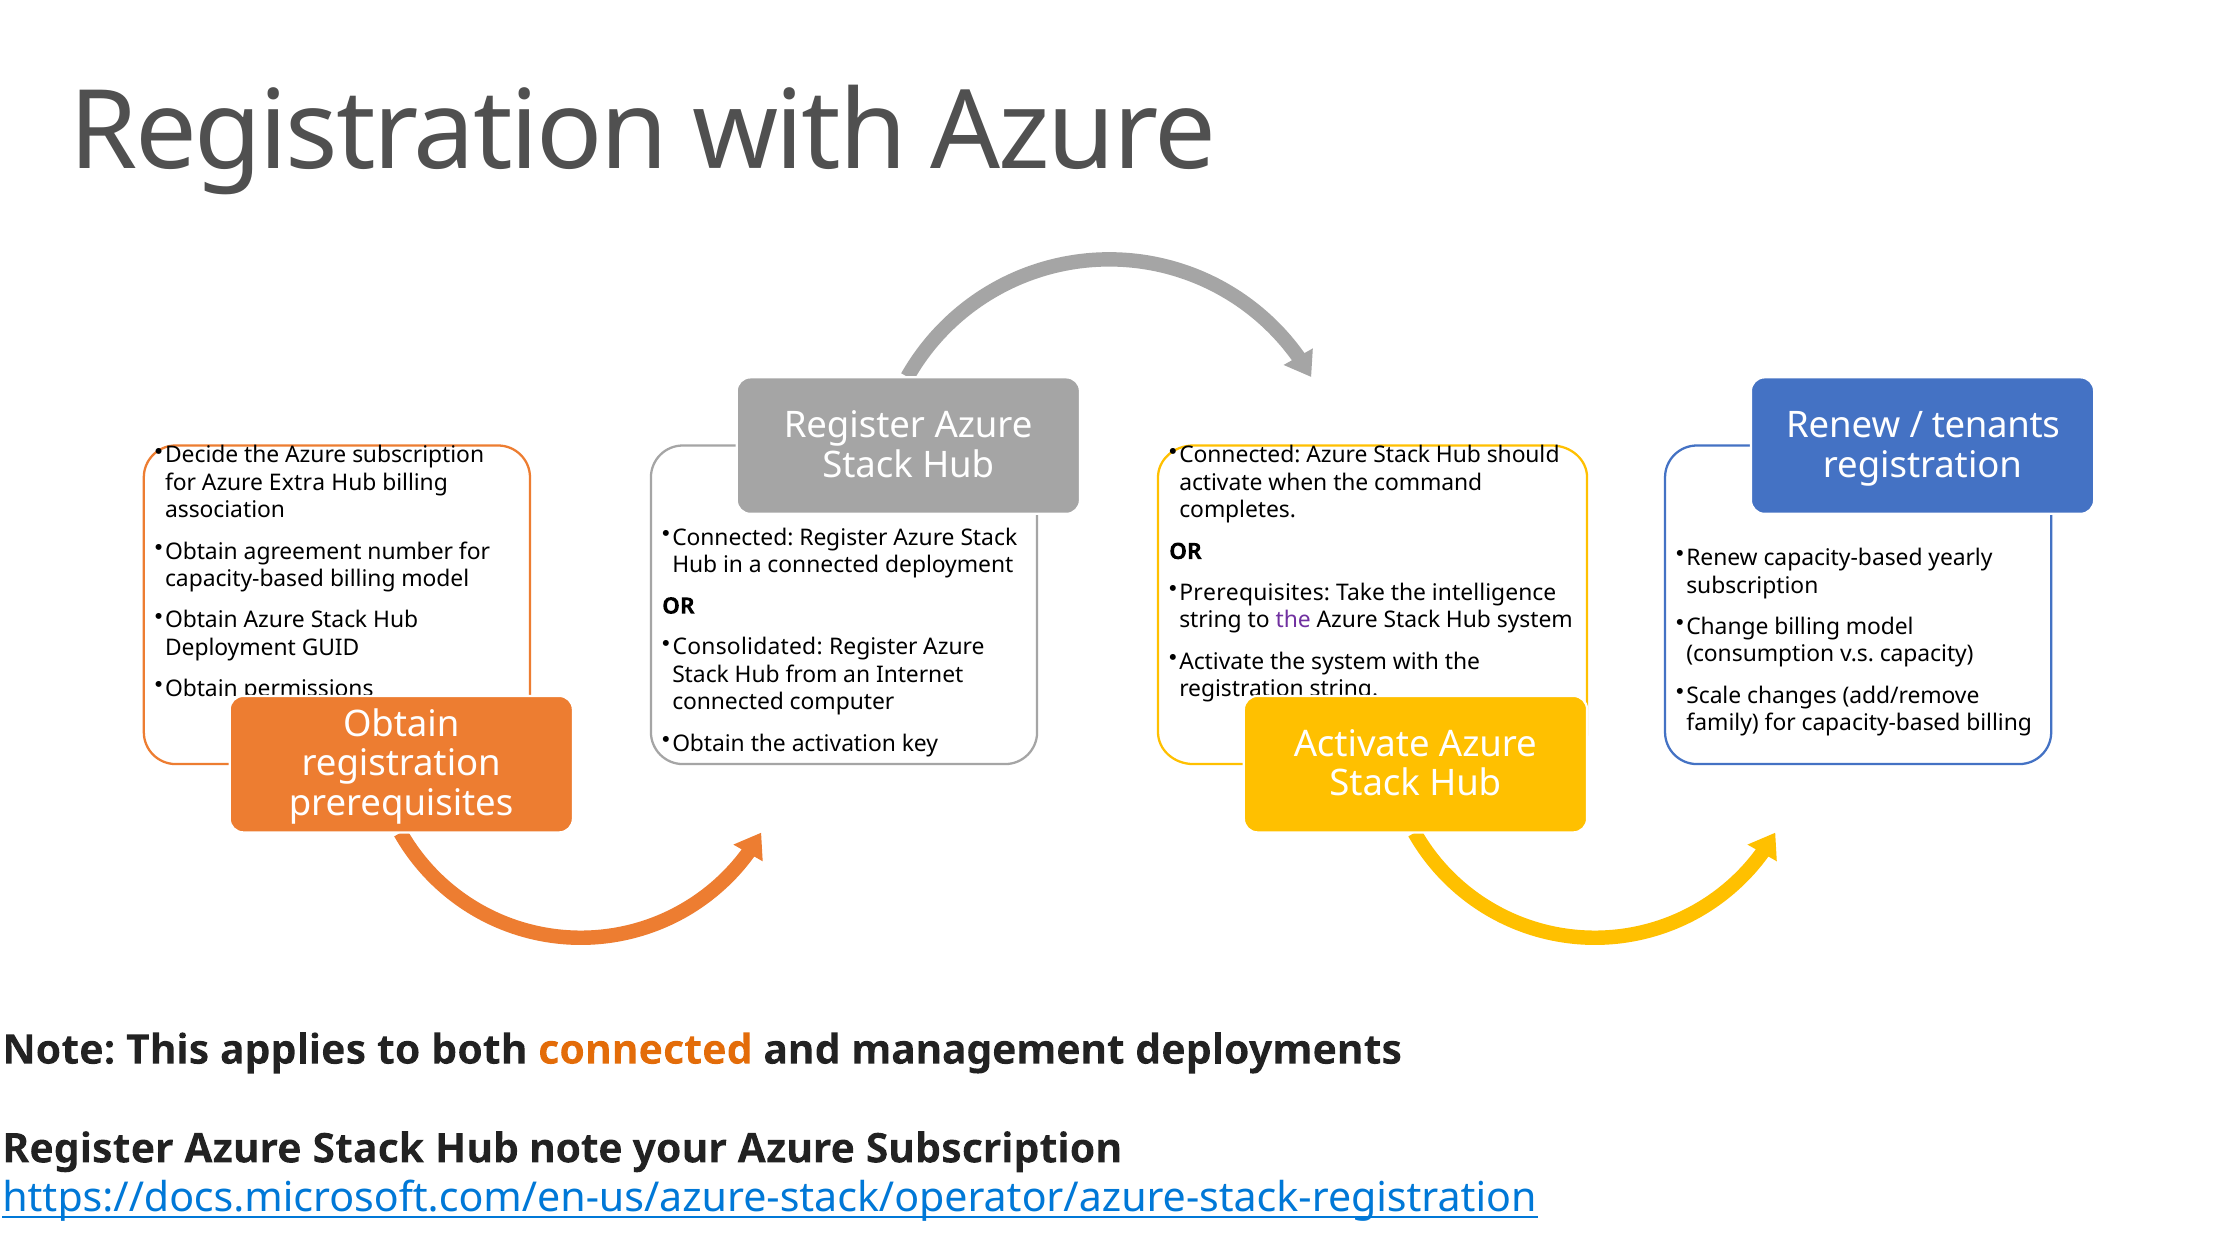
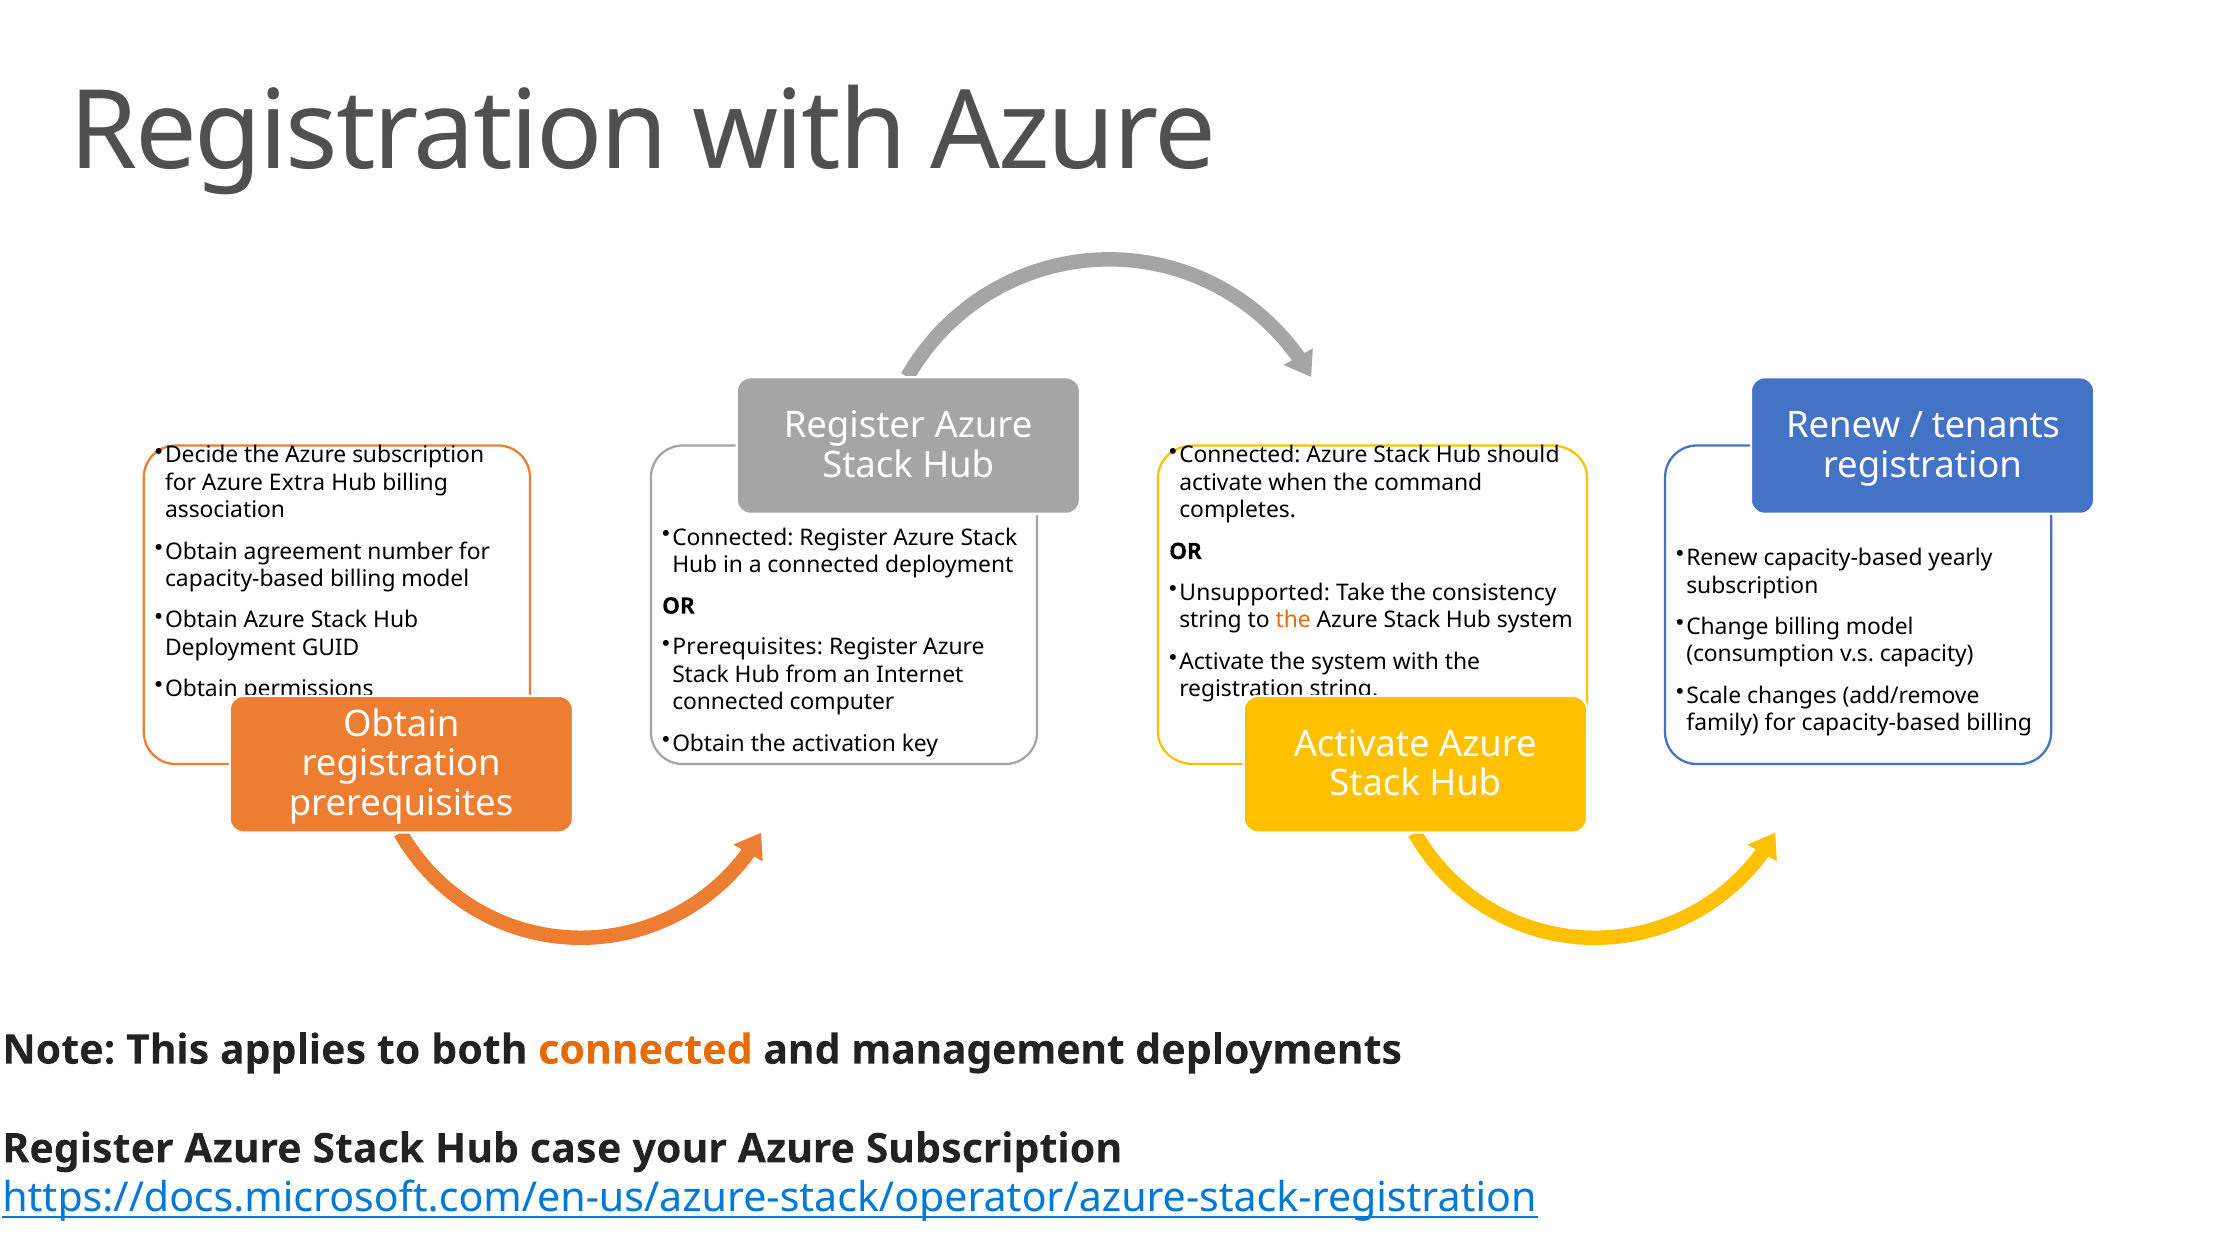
Prerequisites at (1255, 593): Prerequisites -> Unsupported
intelligence: intelligence -> consistency
the at (1293, 620) colour: purple -> orange
Consolidated at (748, 647): Consolidated -> Prerequisites
Hub note: note -> case
